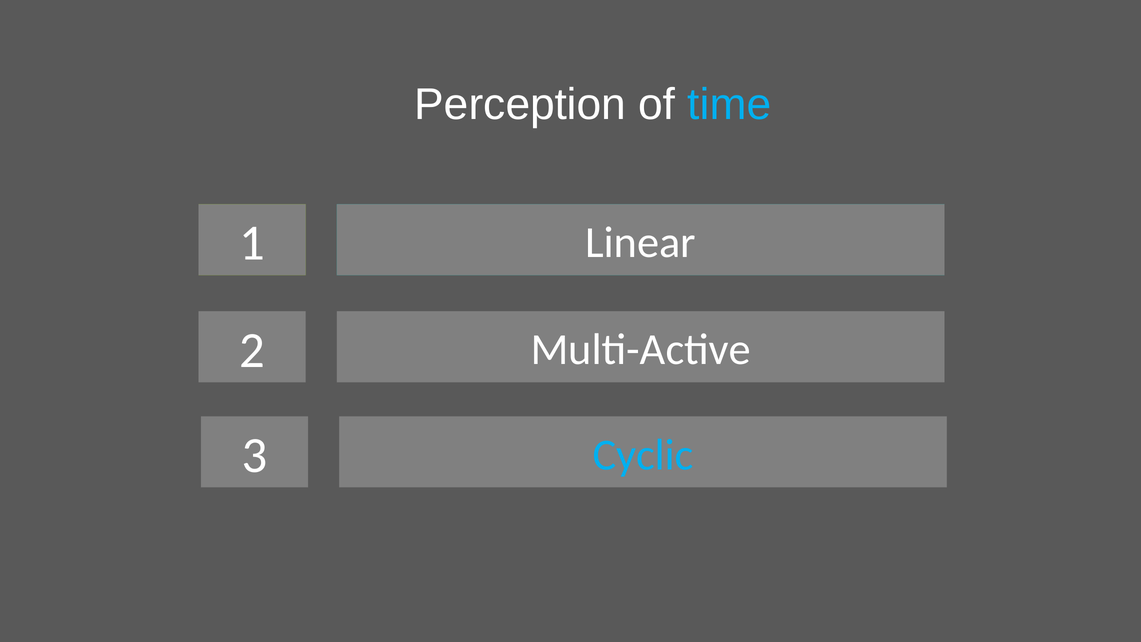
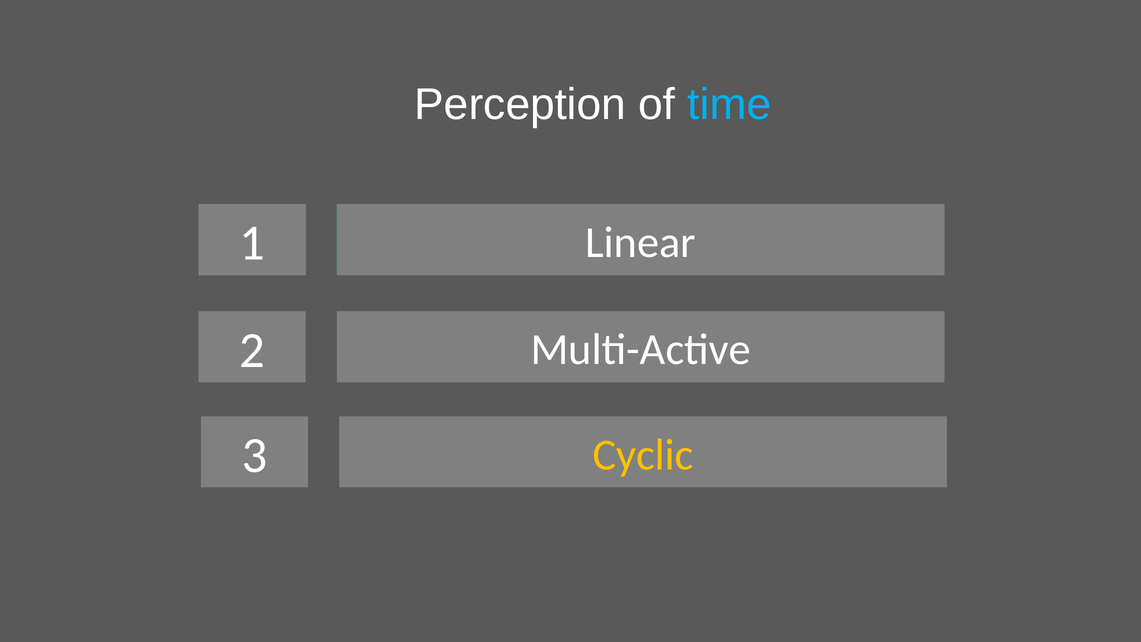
Cyclic colour: light blue -> yellow
